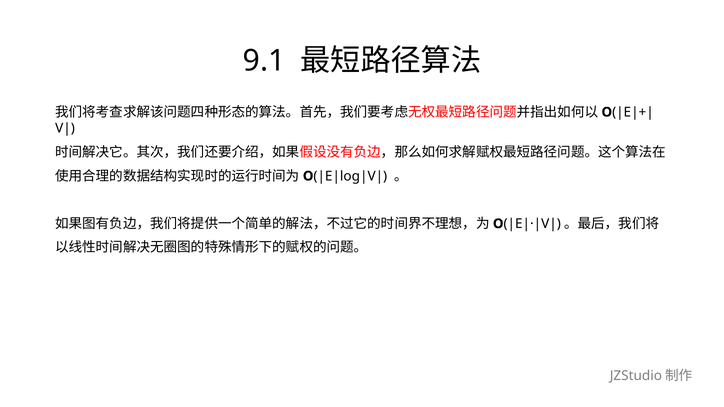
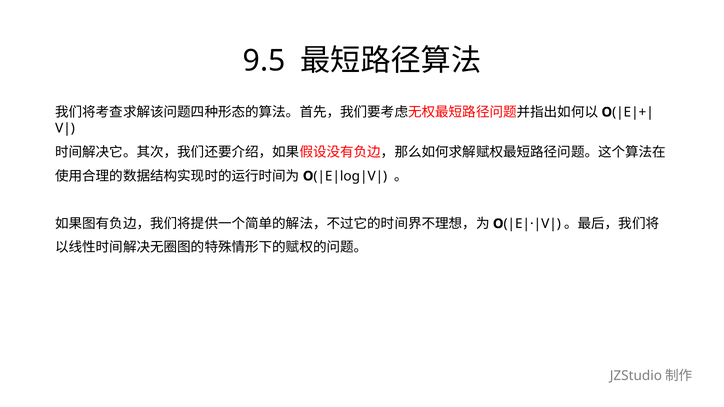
9.1: 9.1 -> 9.5
